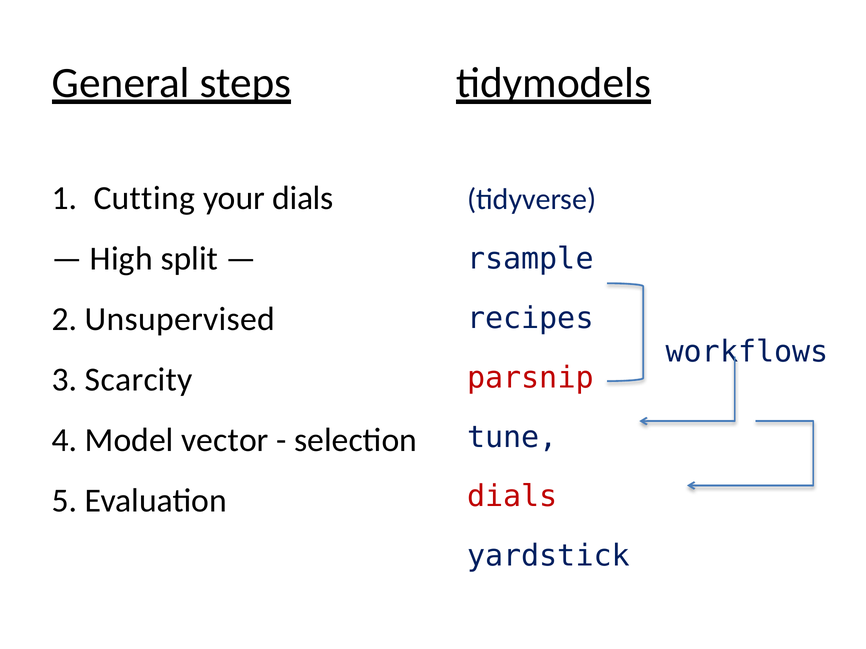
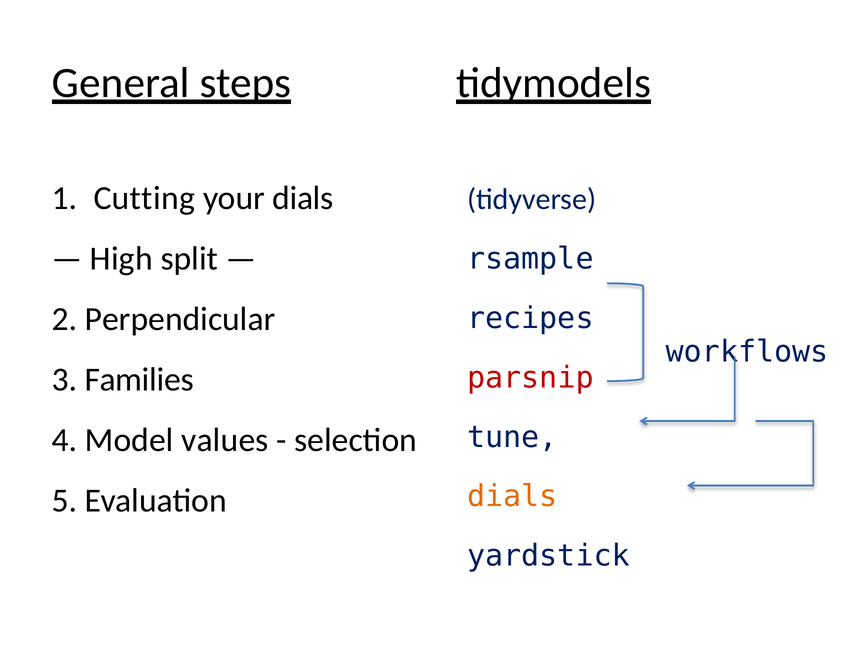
Unsupervised: Unsupervised -> Perpendicular
Scarcity: Scarcity -> Families
vector: vector -> values
dials at (512, 497) colour: red -> orange
